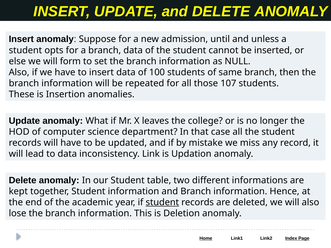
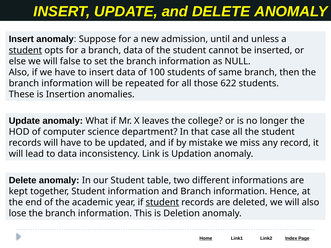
student at (25, 50) underline: none -> present
form: form -> false
107: 107 -> 622
